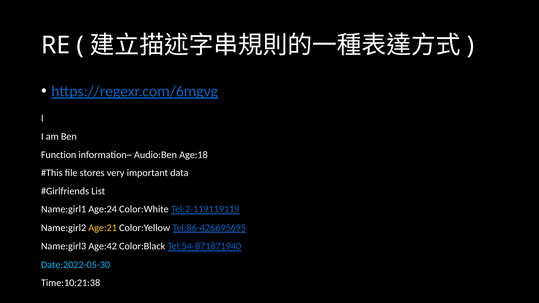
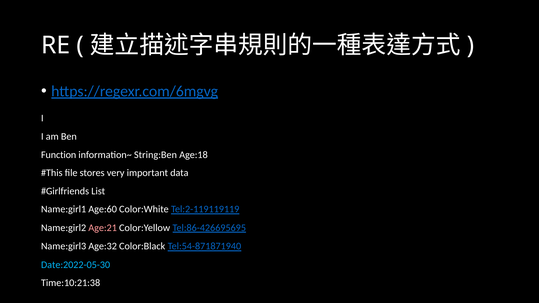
Audio:Ben: Audio:Ben -> String:Ben
Age:24: Age:24 -> Age:60
Age:21 colour: yellow -> pink
Age:42: Age:42 -> Age:32
